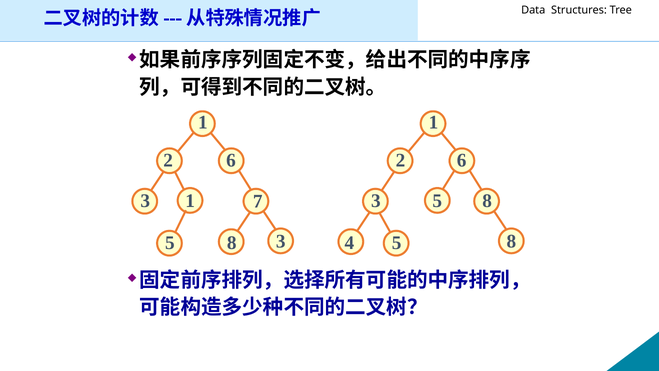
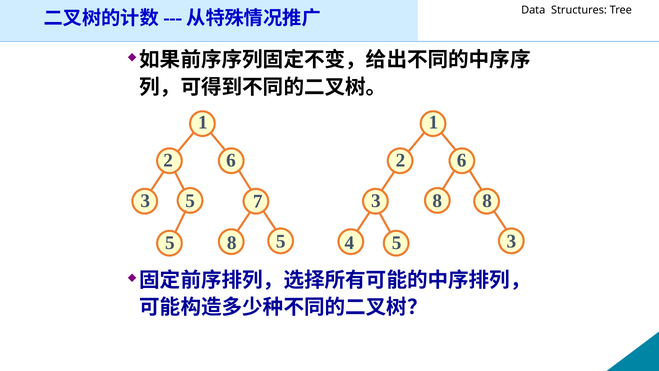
3 1: 1 -> 5
3 5: 5 -> 8
3 at (281, 241): 3 -> 5
4 8: 8 -> 3
